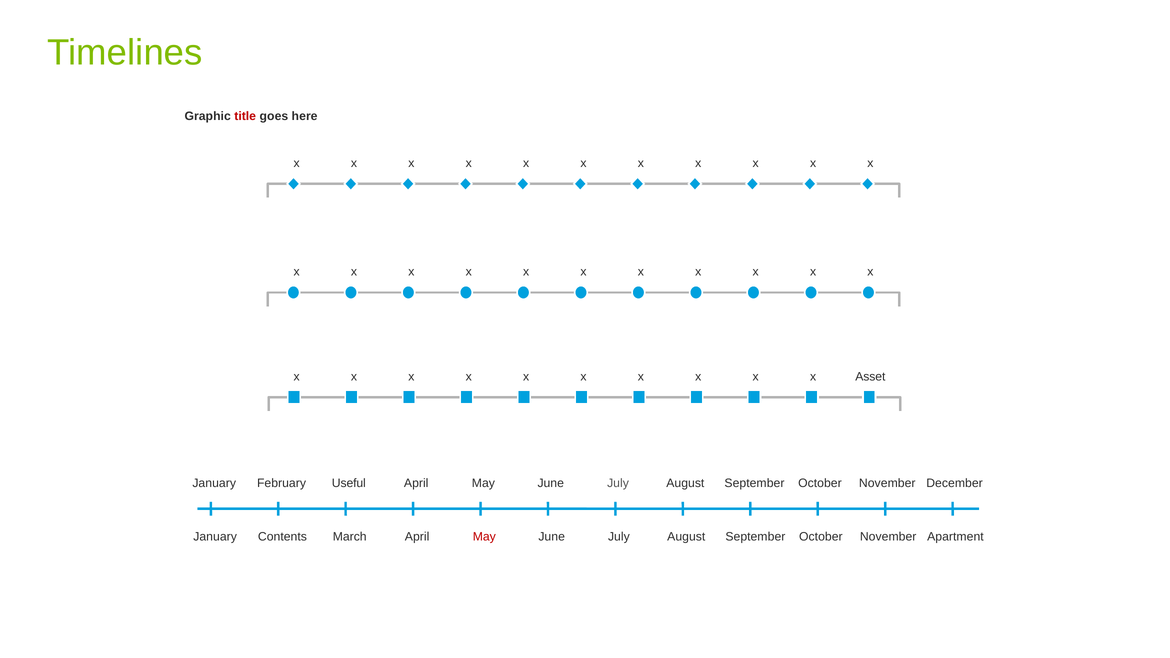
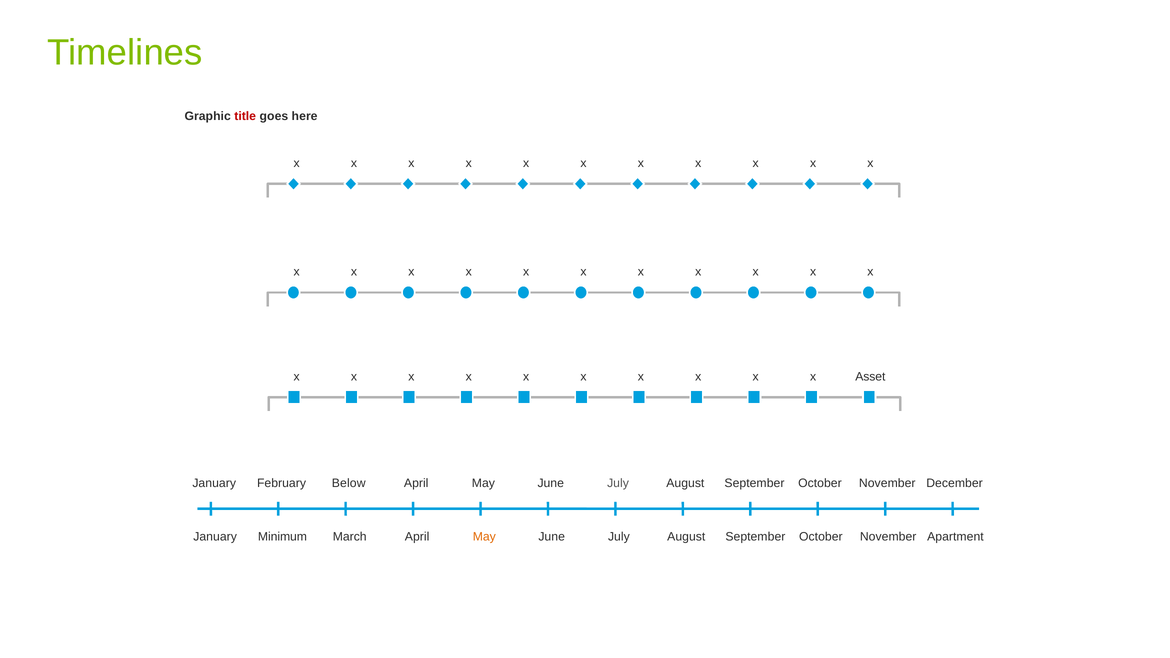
Useful: Useful -> Below
Contents: Contents -> Minimum
May at (484, 537) colour: red -> orange
